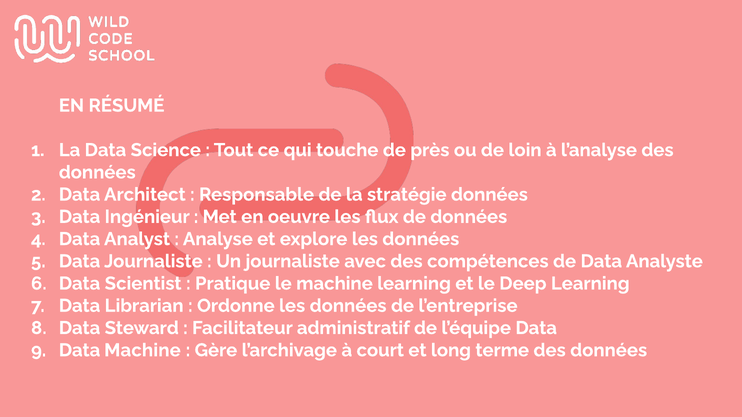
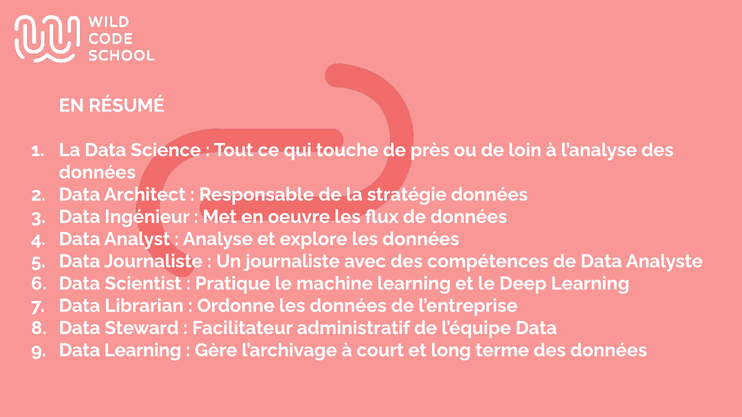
Data Machine: Machine -> Learning
